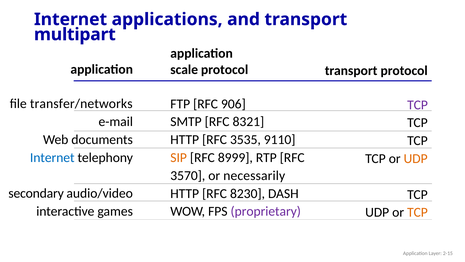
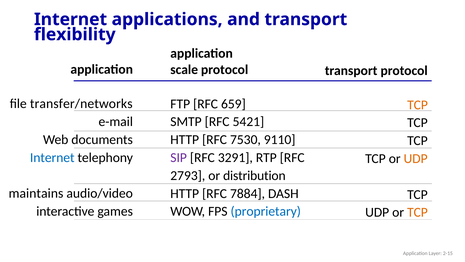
multipart: multipart -> flexibility
906: 906 -> 659
TCP at (418, 105) colour: purple -> orange
8321: 8321 -> 5421
3535: 3535 -> 7530
SIP colour: orange -> purple
8999: 8999 -> 3291
3570: 3570 -> 2793
necessarily: necessarily -> distribution
secondary: secondary -> maintains
8230: 8230 -> 7884
proprietary colour: purple -> blue
